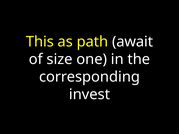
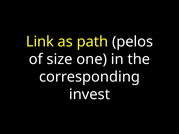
This: This -> Link
await: await -> pelos
